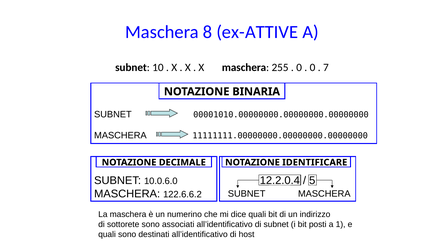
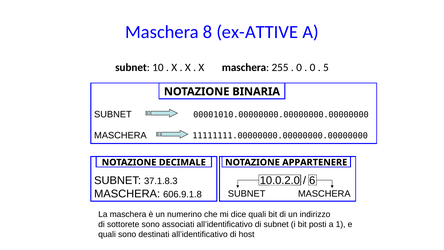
7: 7 -> 5
IDENTIFICARE: IDENTIFICARE -> APPARTENERE
10.0.6.0: 10.0.6.0 -> 37.1.8.3
12.2.0.4: 12.2.0.4 -> 10.0.2.0
5: 5 -> 6
122.6.6.2: 122.6.6.2 -> 606.9.1.8
